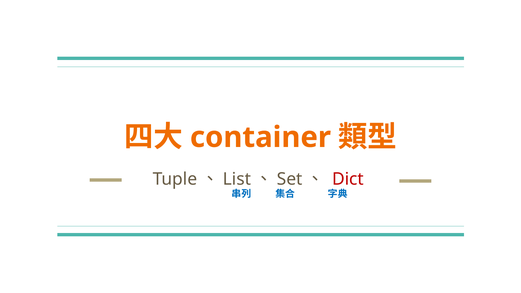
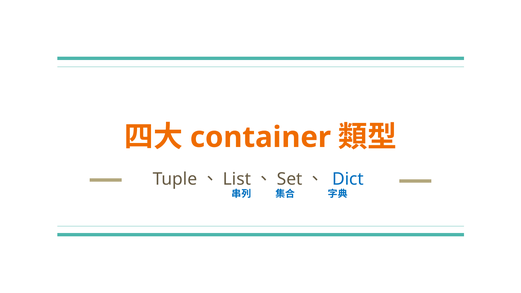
Dict colour: red -> blue
